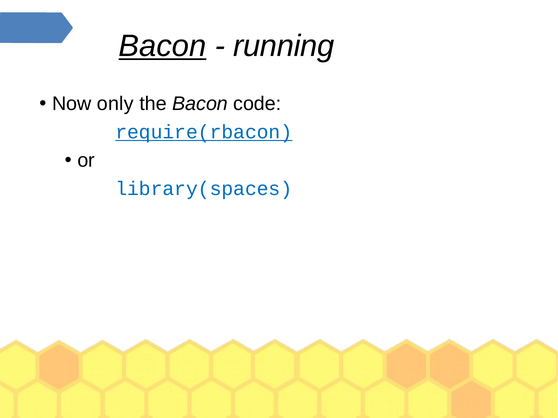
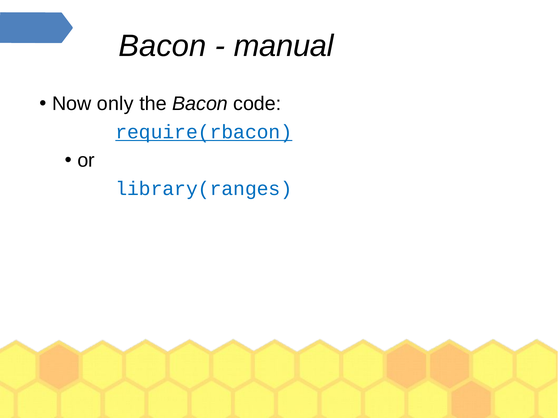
Bacon at (162, 46) underline: present -> none
running: running -> manual
library(spaces: library(spaces -> library(ranges
